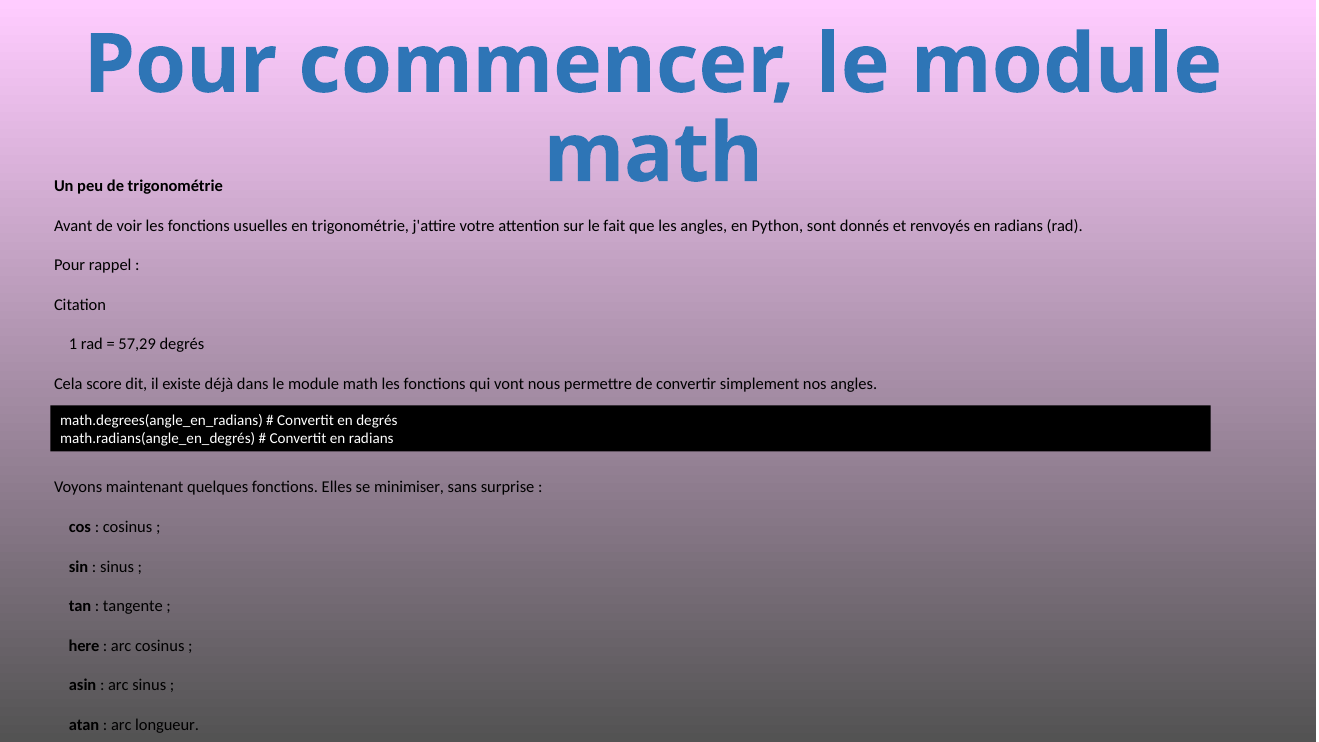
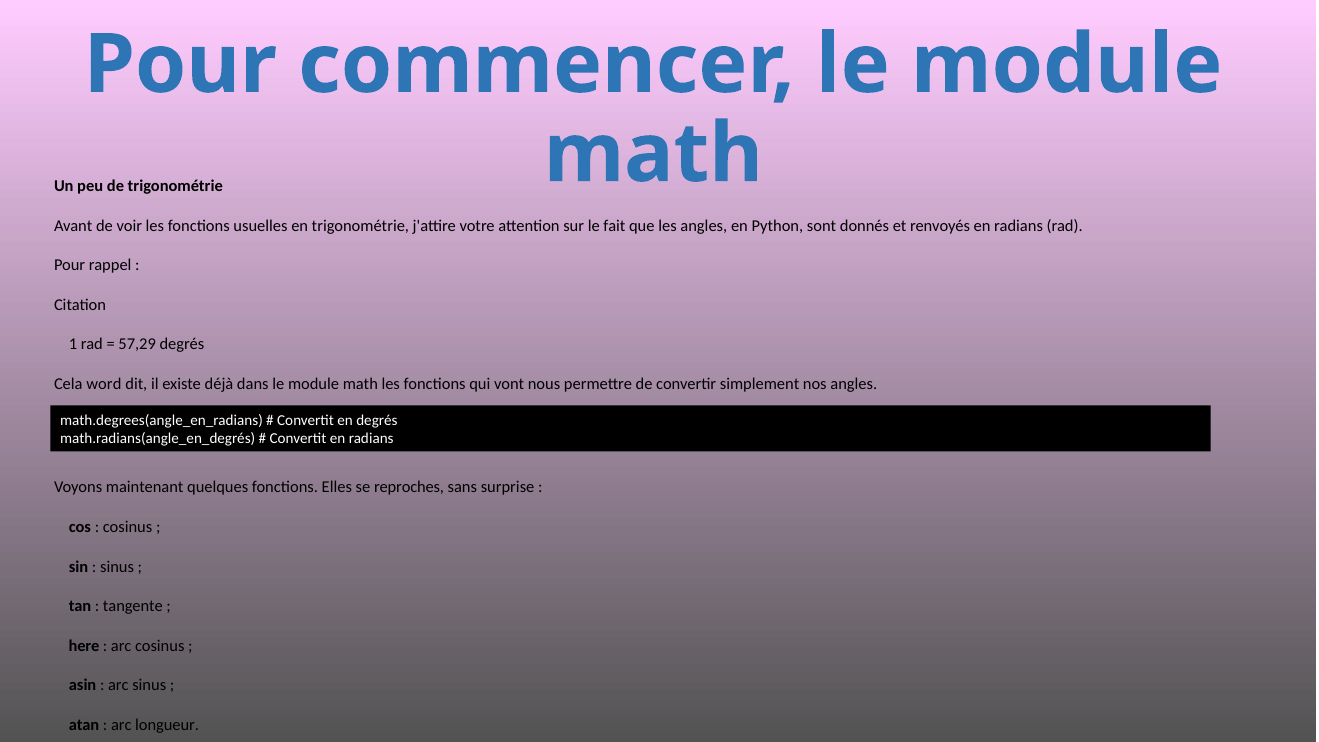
score: score -> word
minimiser: minimiser -> reproches
